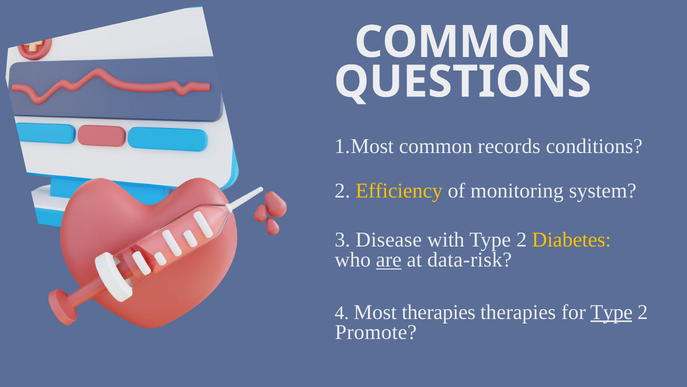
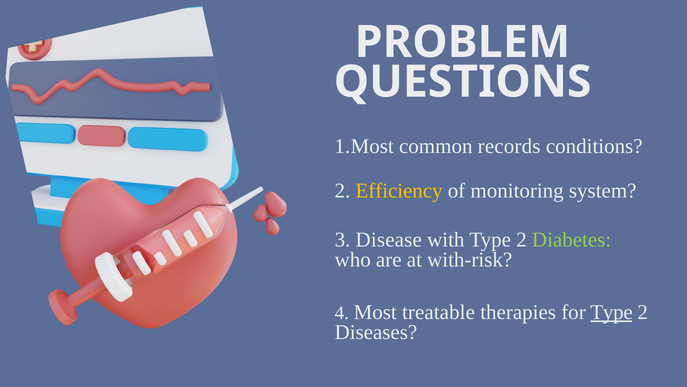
COMMON at (463, 42): COMMON -> PROBLEM
Diabetes colour: yellow -> light green
are underline: present -> none
data-risk: data-risk -> with-risk
Most therapies: therapies -> treatable
Promote: Promote -> Diseases
